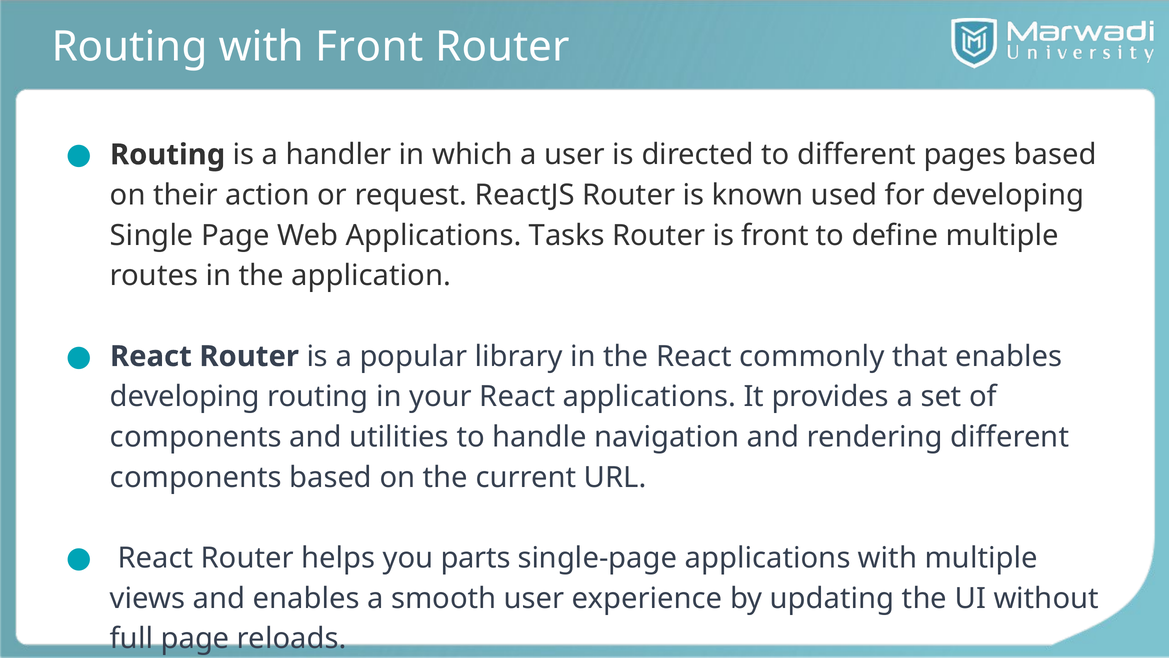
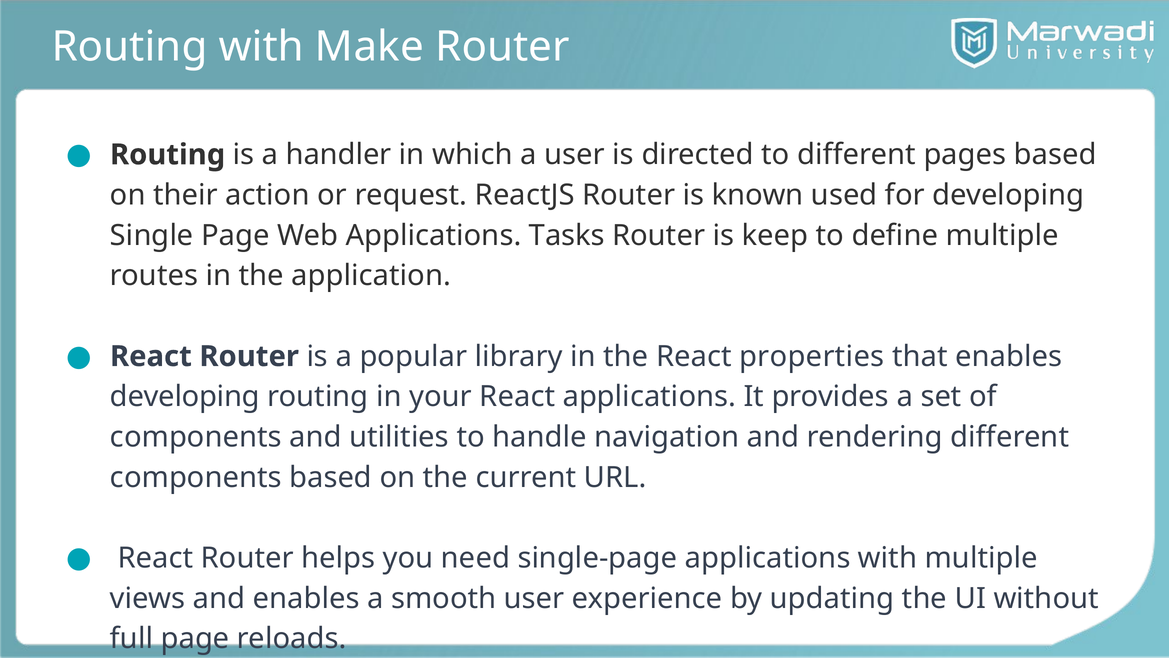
with Front: Front -> Make
is front: front -> keep
commonly: commonly -> properties
parts: parts -> need
